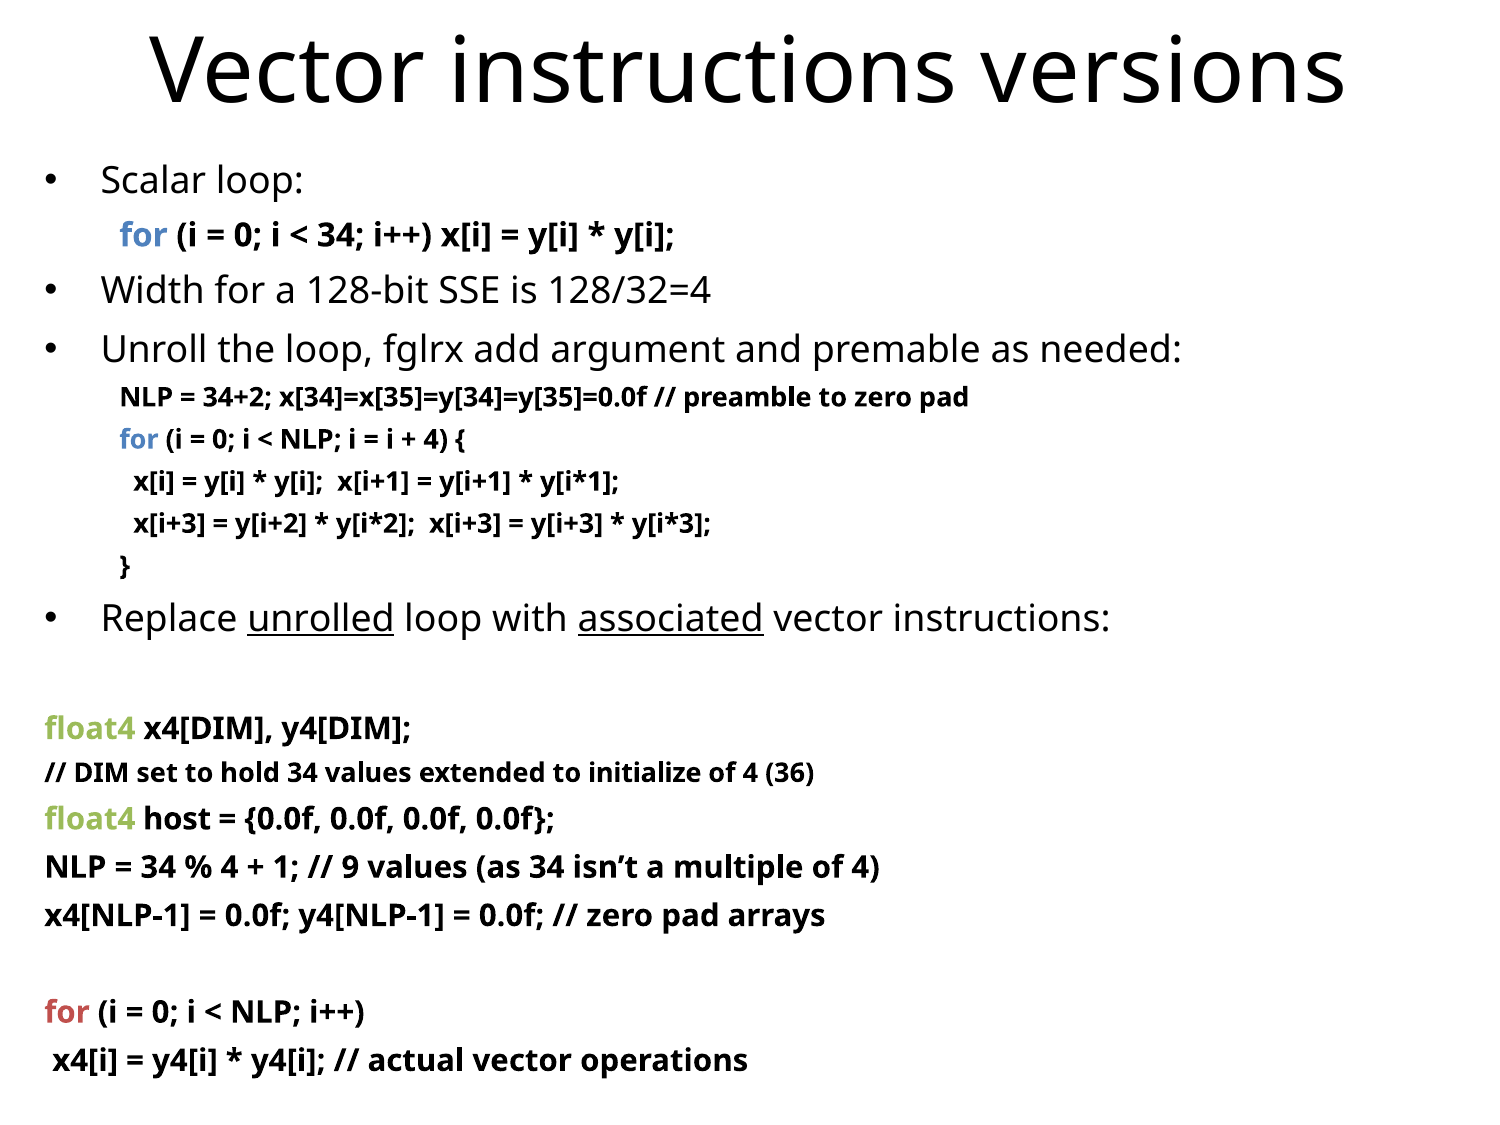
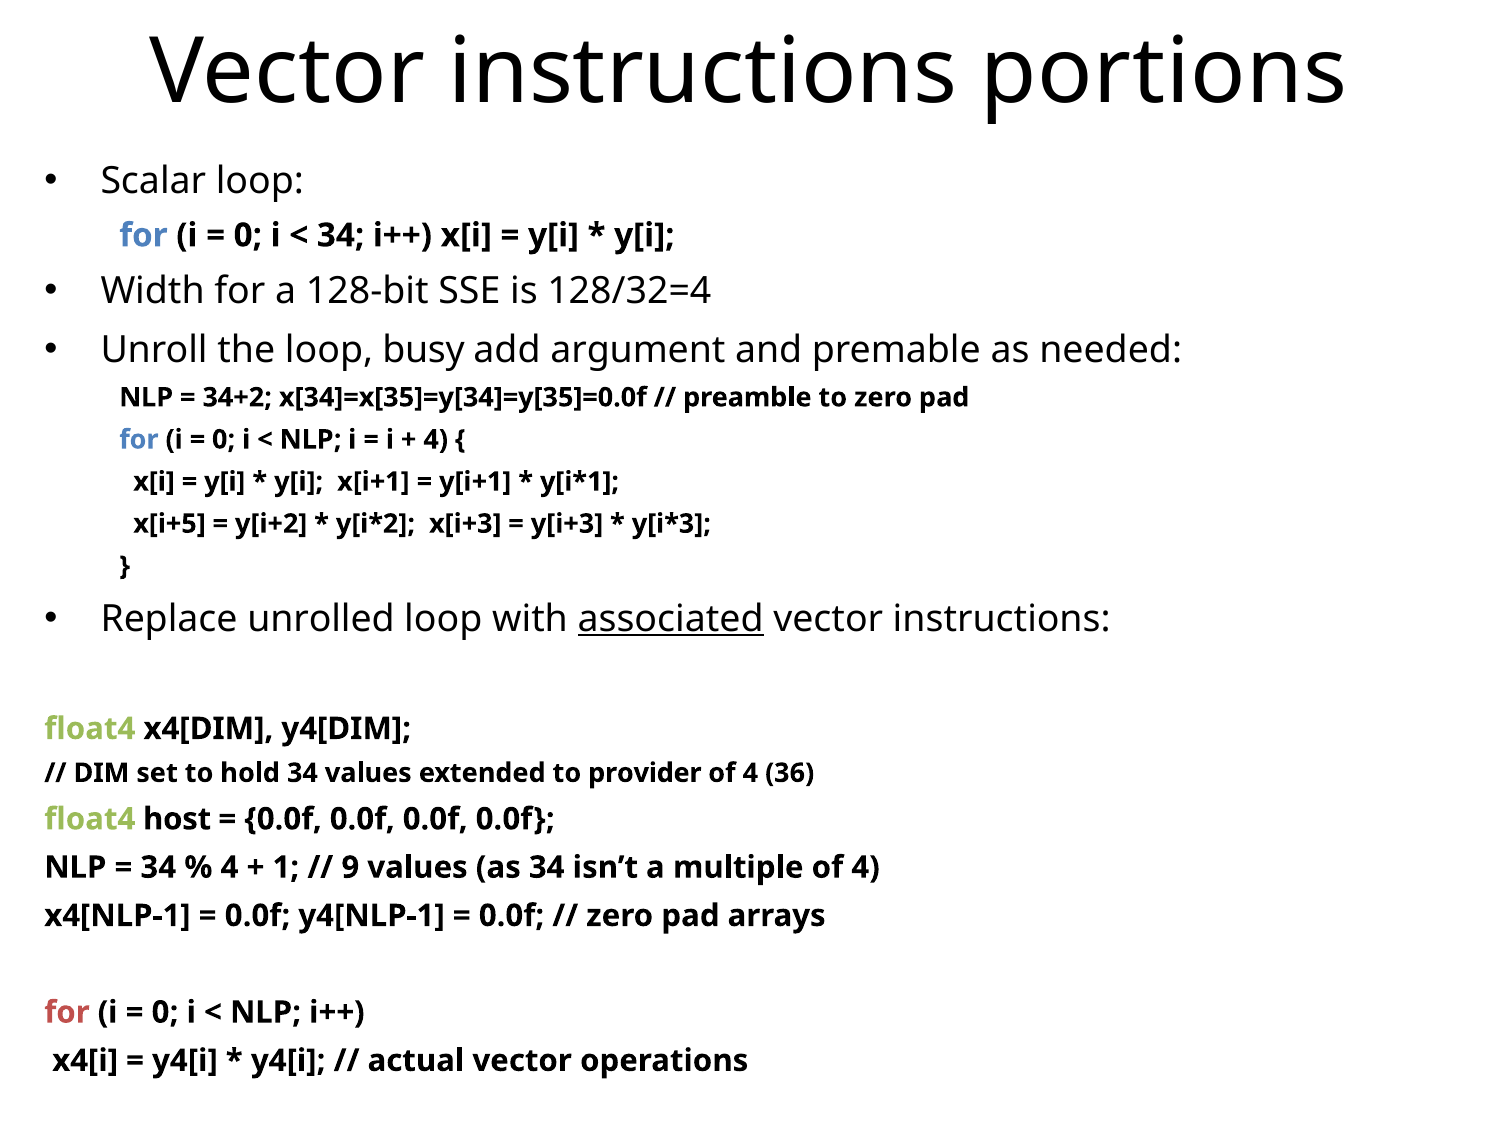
versions: versions -> portions
fglrx: fglrx -> busy
x[i+3 at (169, 524): x[i+3 -> x[i+5
unrolled underline: present -> none
initialize: initialize -> provider
